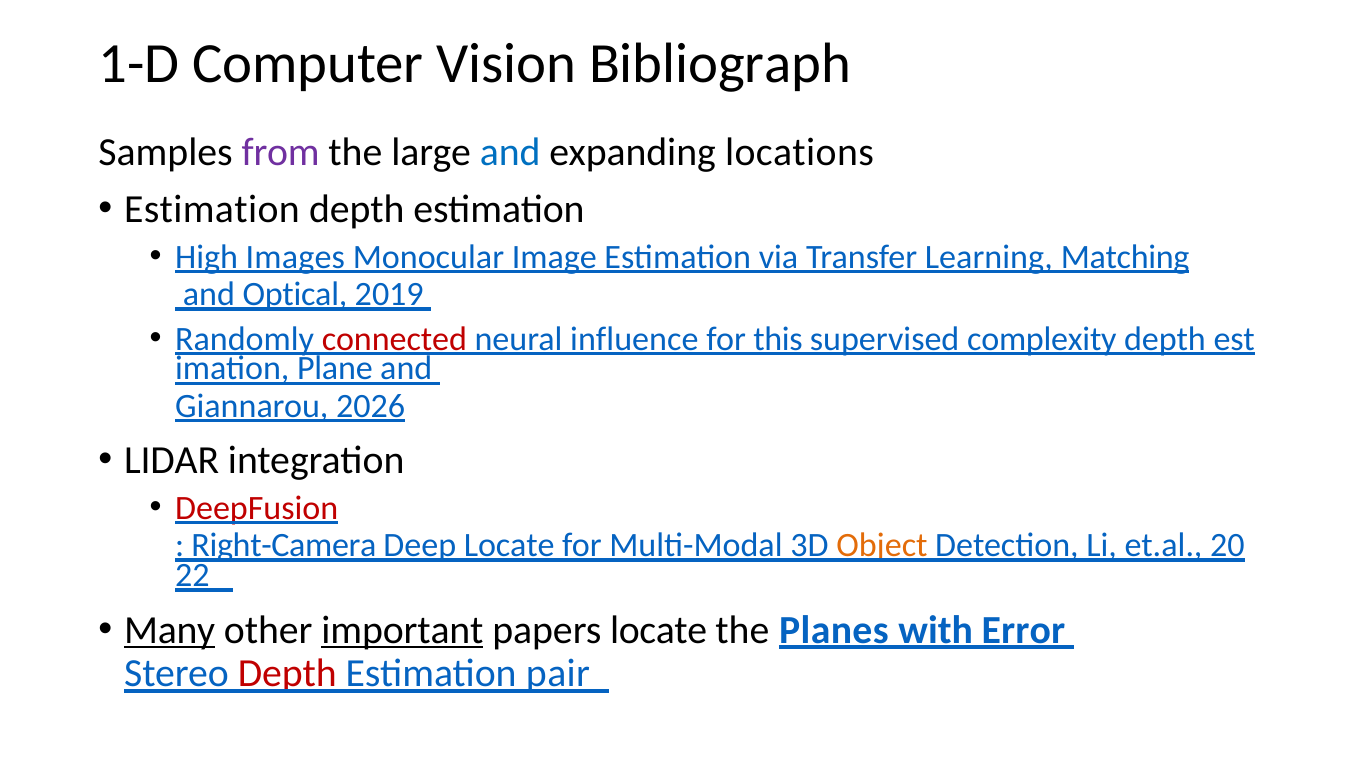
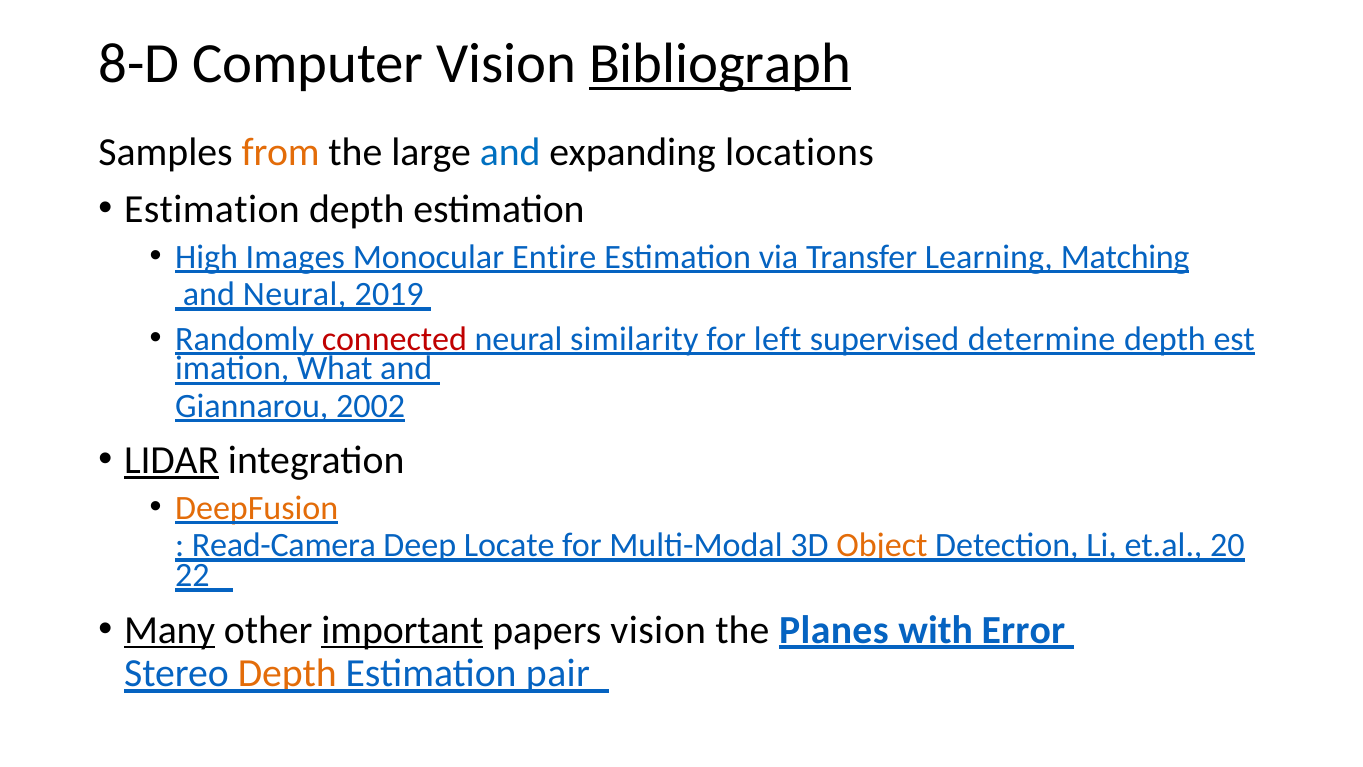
1-D: 1-D -> 8-D
Bibliograph underline: none -> present
from colour: purple -> orange
Image: Image -> Entire
and Optical: Optical -> Neural
influence: influence -> similarity
this: this -> left
complexity: complexity -> determine
Plane: Plane -> What
2026: 2026 -> 2002
LIDAR underline: none -> present
DeepFusion colour: red -> orange
Right-Camera: Right-Camera -> Read-Camera
papers locate: locate -> vision
Depth at (287, 674) colour: red -> orange
